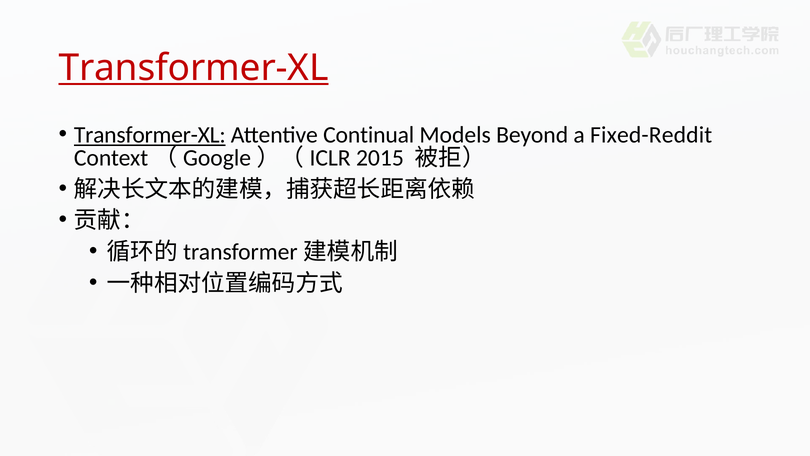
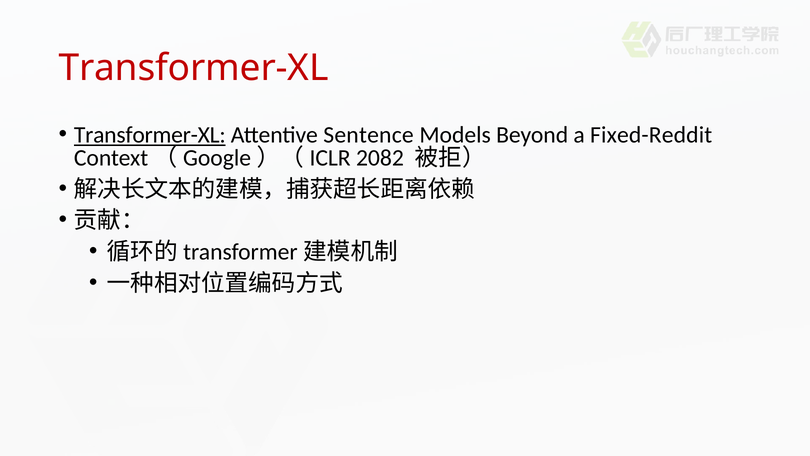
Transformer-XL at (194, 68) underline: present -> none
Continual: Continual -> Sentence
2015: 2015 -> 2082
